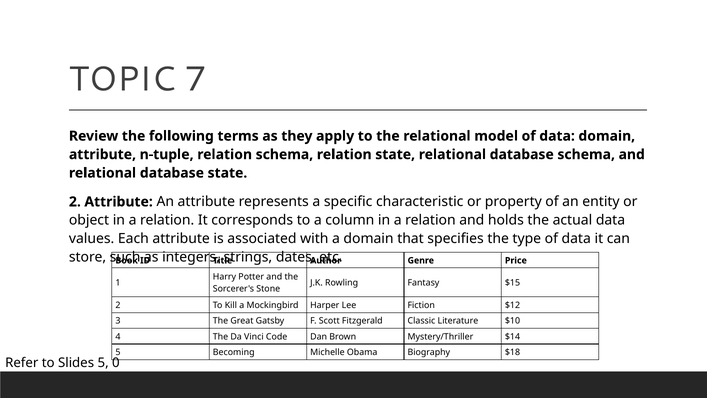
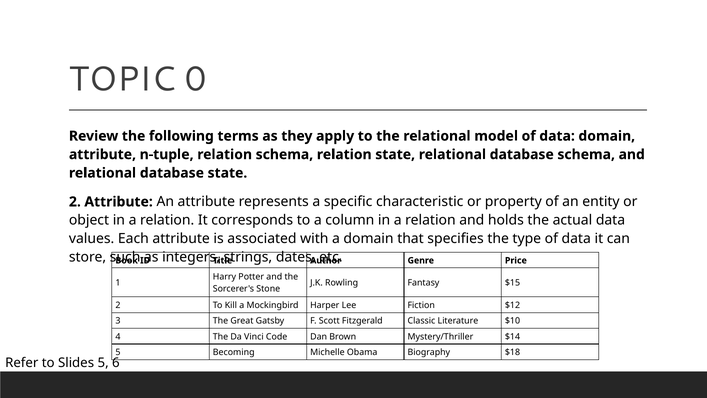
7: 7 -> 0
0: 0 -> 6
